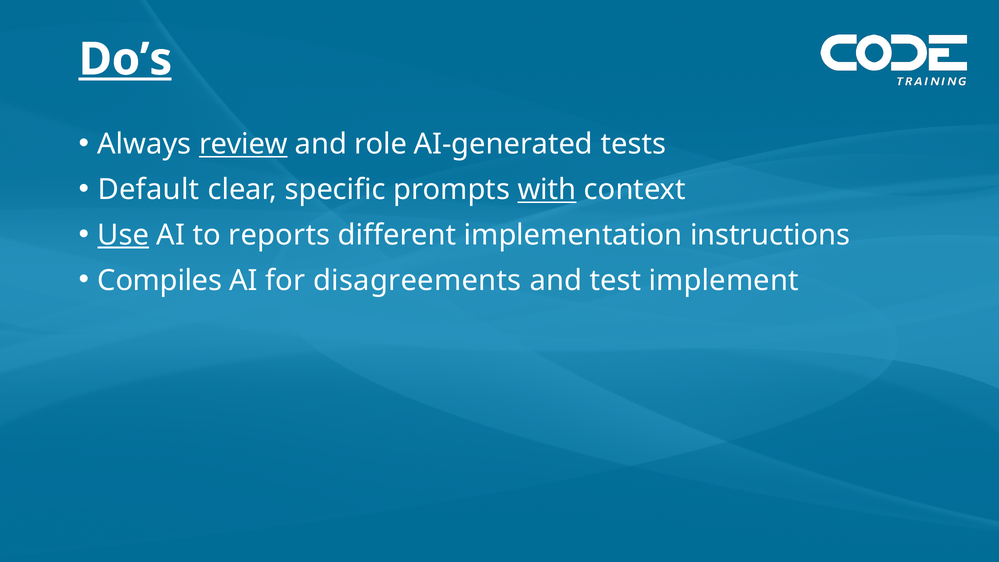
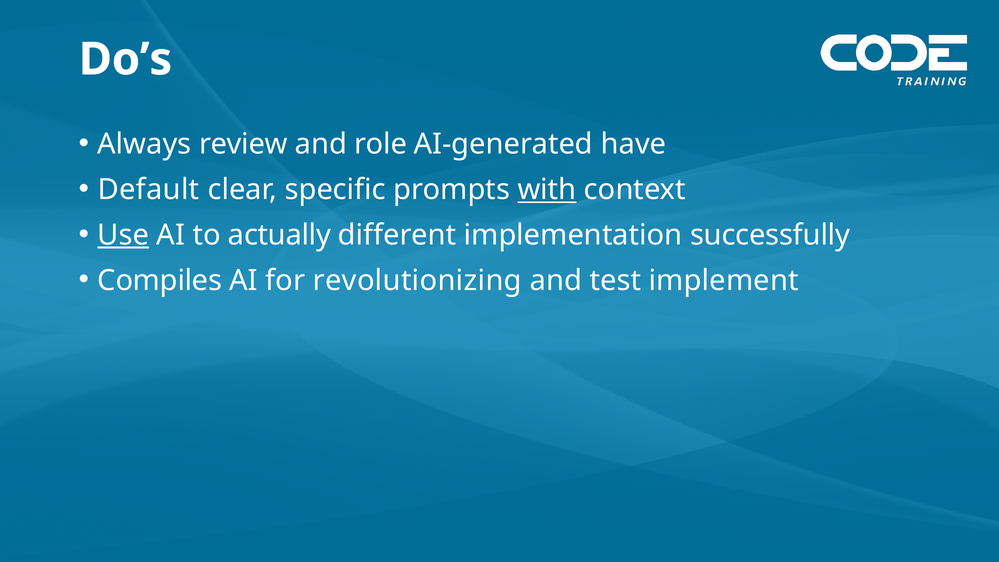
Do’s underline: present -> none
review underline: present -> none
tests: tests -> have
reports: reports -> actually
instructions: instructions -> successfully
disagreements: disagreements -> revolutionizing
